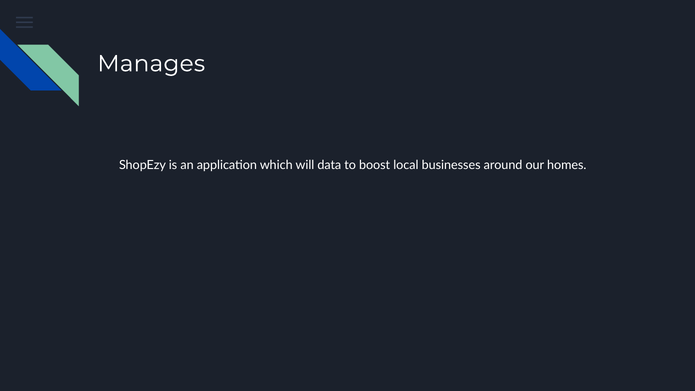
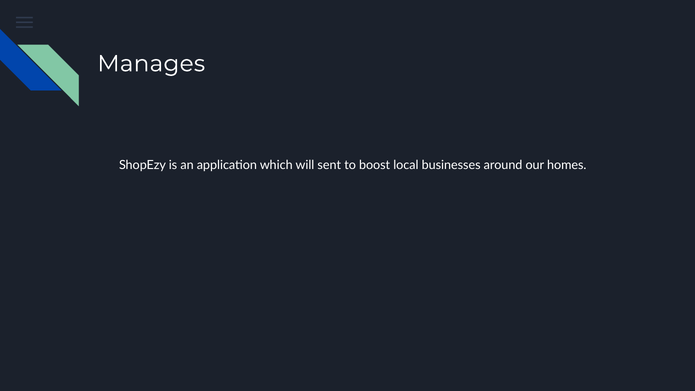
data: data -> sent
